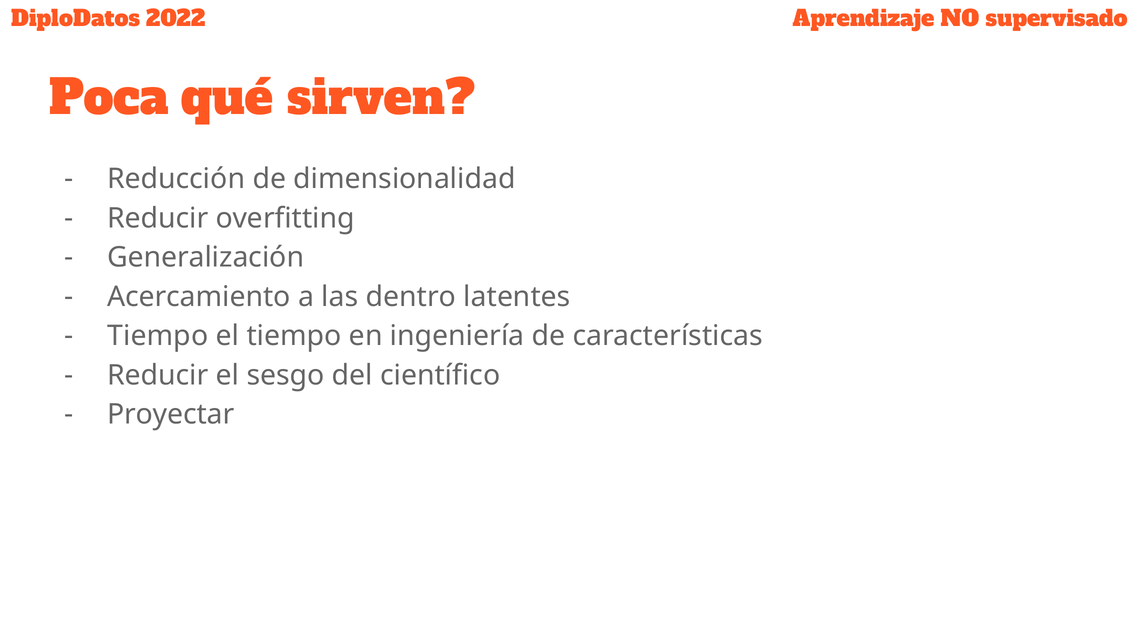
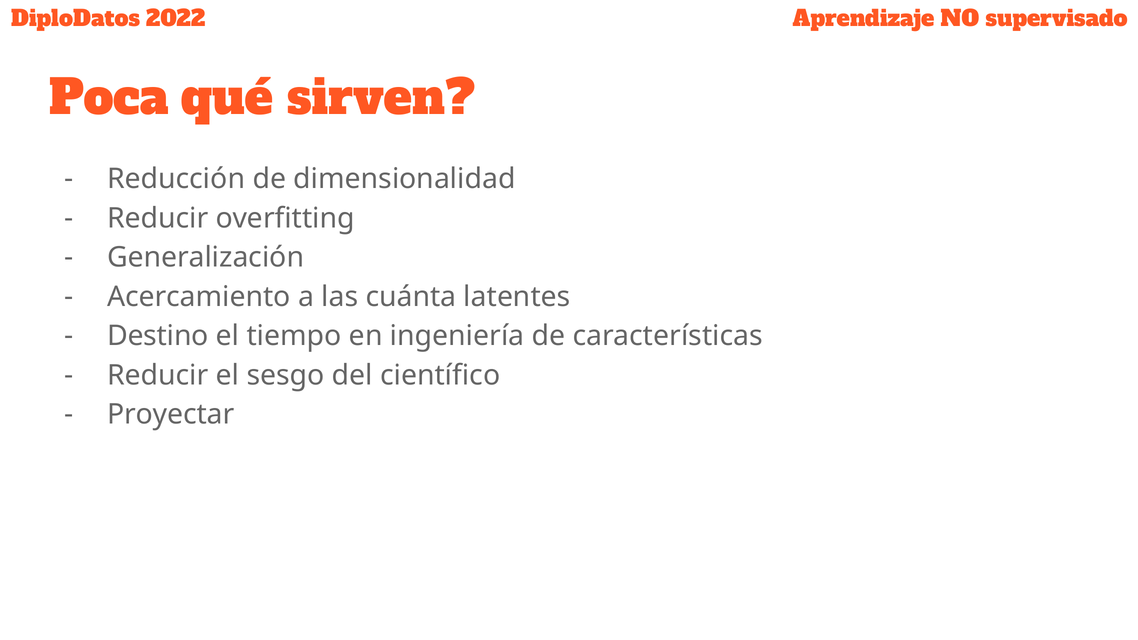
dentro: dentro -> cuánta
Tiempo at (158, 336): Tiempo -> Destino
